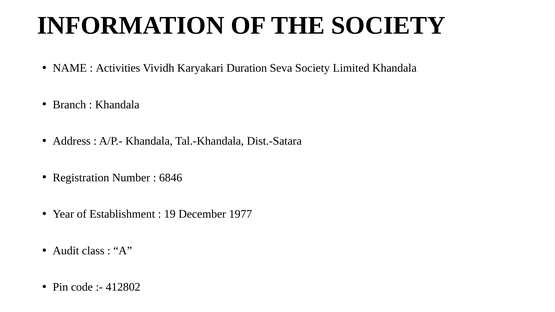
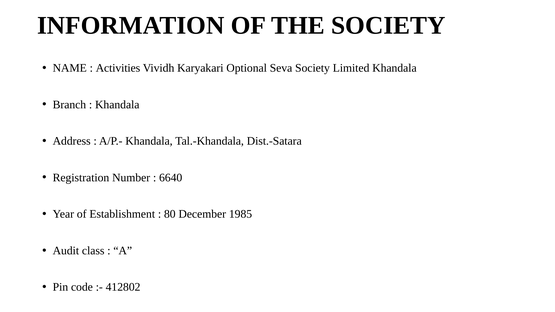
Duration: Duration -> Optional
6846: 6846 -> 6640
19: 19 -> 80
1977: 1977 -> 1985
